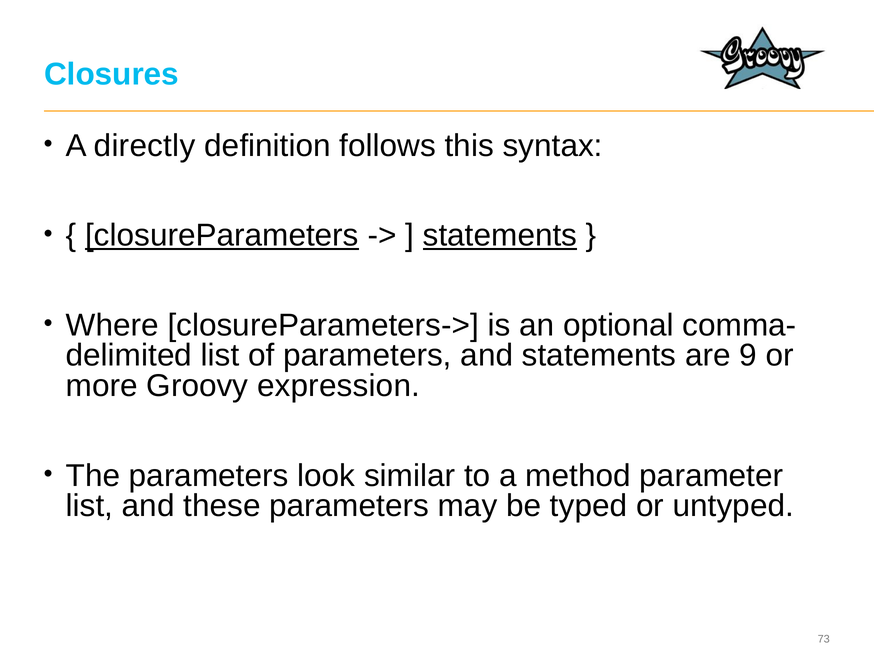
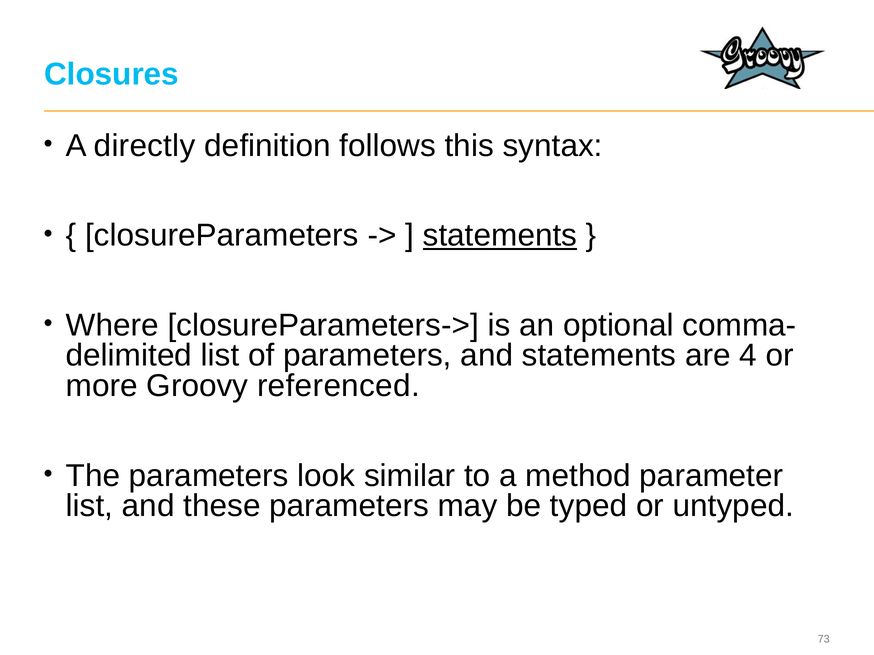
closureParameters underline: present -> none
9: 9 -> 4
expression: expression -> referenced
